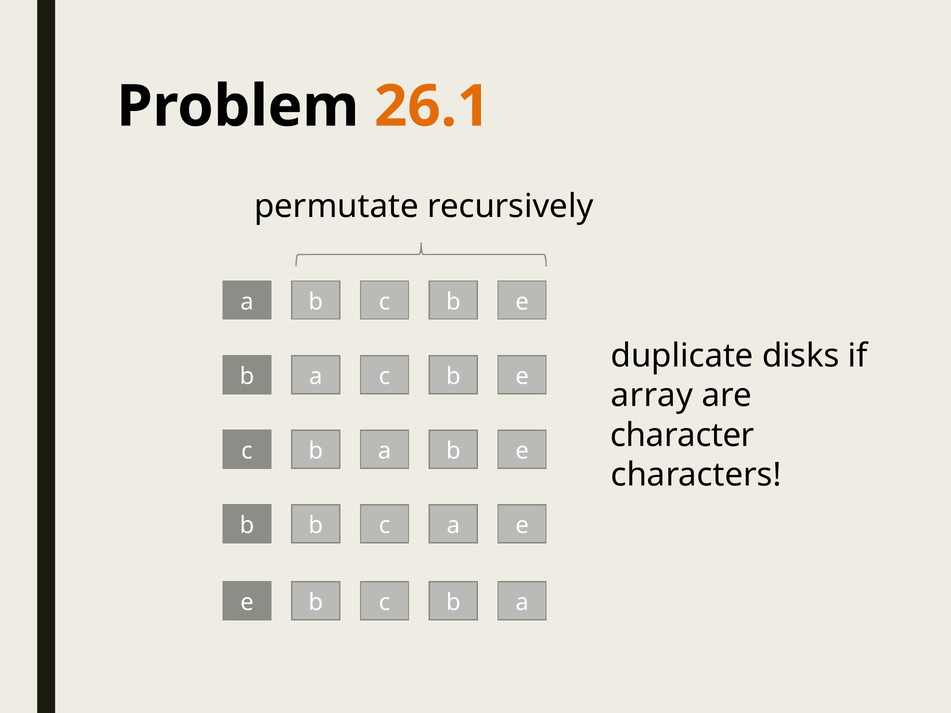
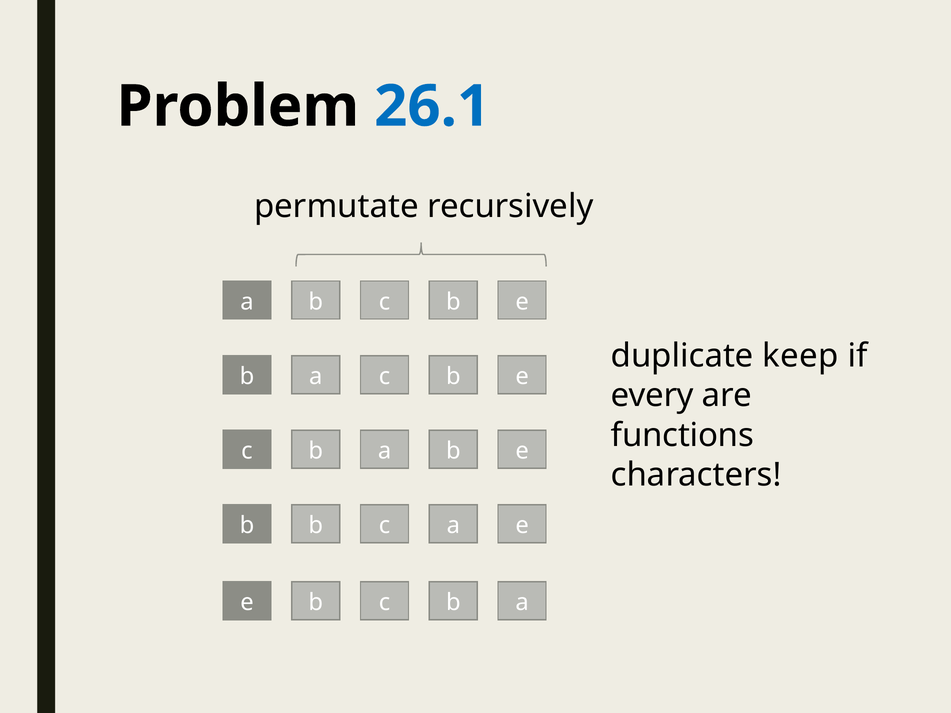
26.1 colour: orange -> blue
disks: disks -> keep
array: array -> every
character: character -> functions
